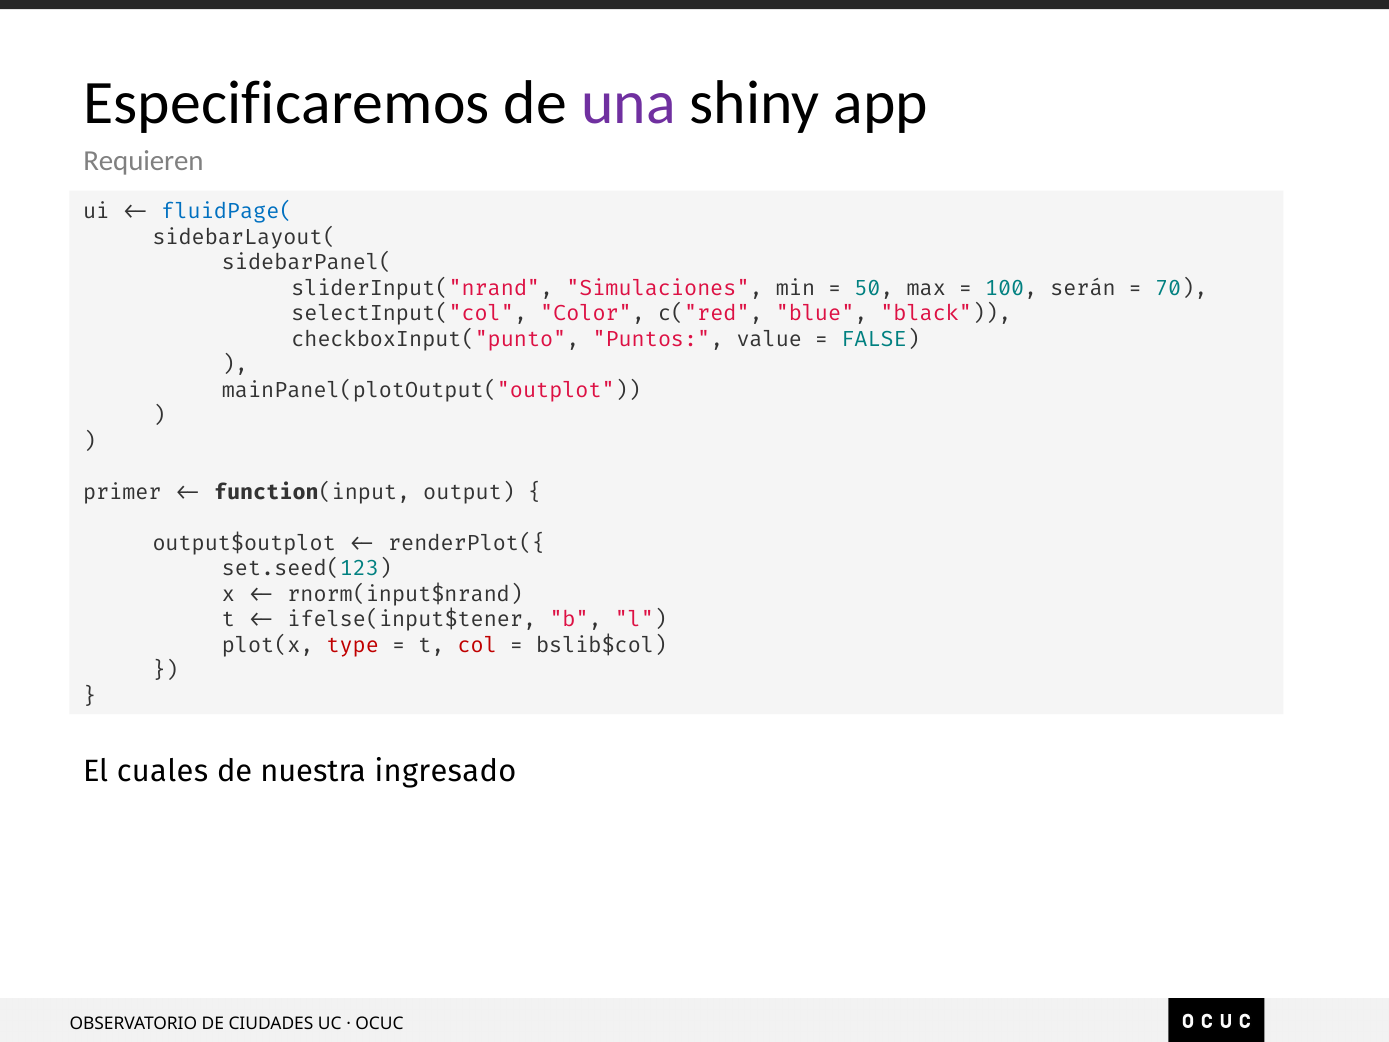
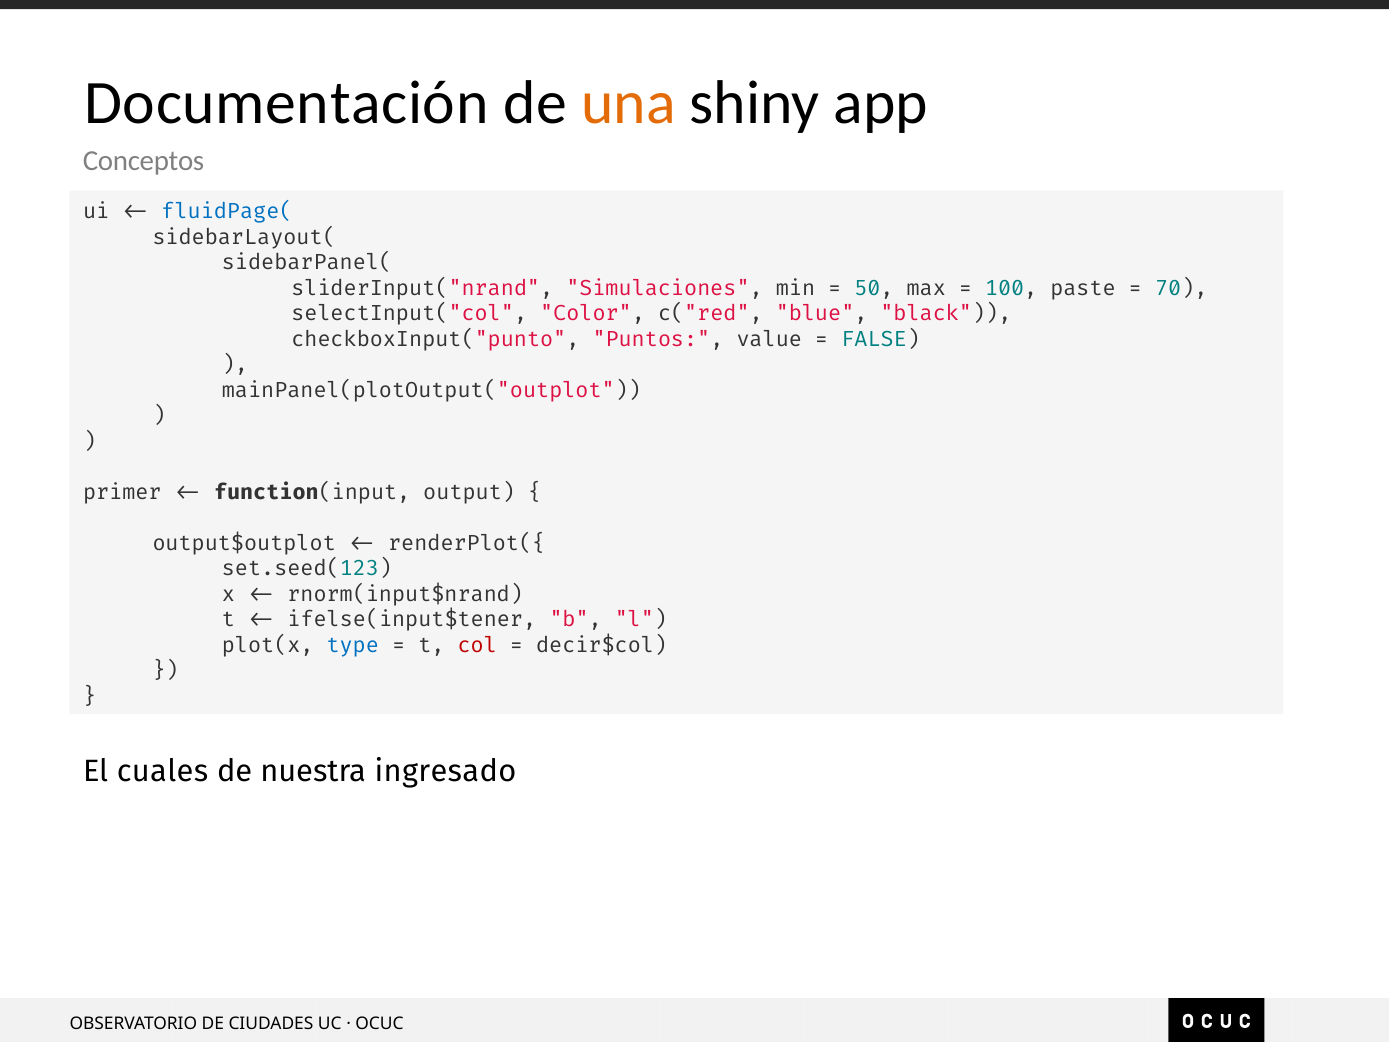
Especificaremos: Especificaremos -> Documentación
una colour: purple -> orange
Requieren: Requieren -> Conceptos
serán: serán -> paste
type colour: red -> blue
bslib$col: bslib$col -> decir$col
